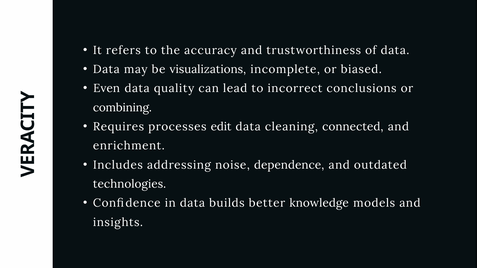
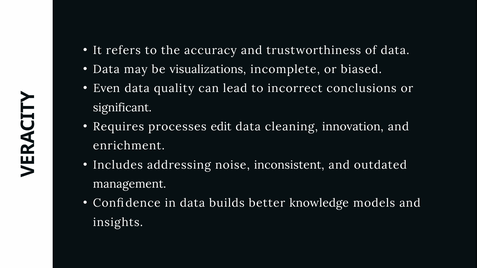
combining: combining -> significant
connected: connected -> innovation
dependence: dependence -> inconsistent
technologies: technologies -> management
